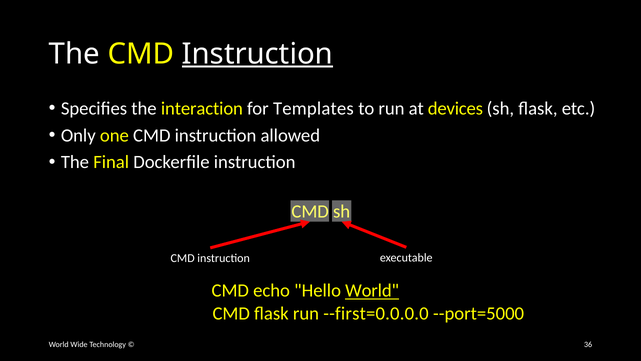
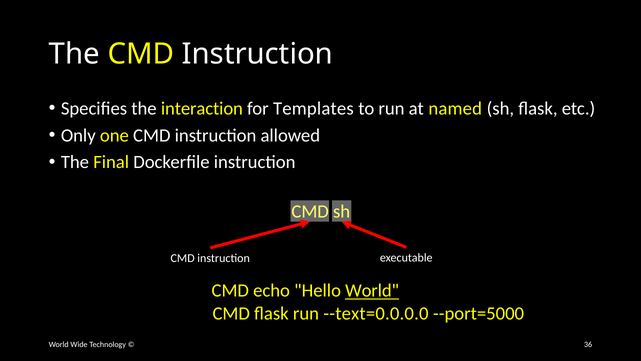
Instruction at (257, 54) underline: present -> none
devices: devices -> named
--first=0.0.0.0: --first=0.0.0.0 -> --text=0.0.0.0
